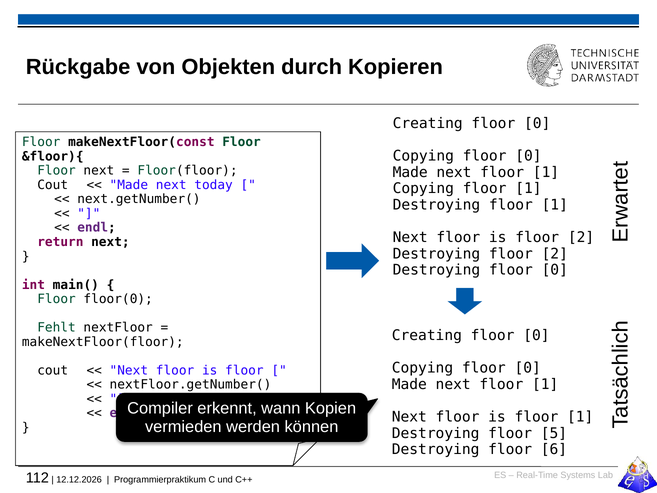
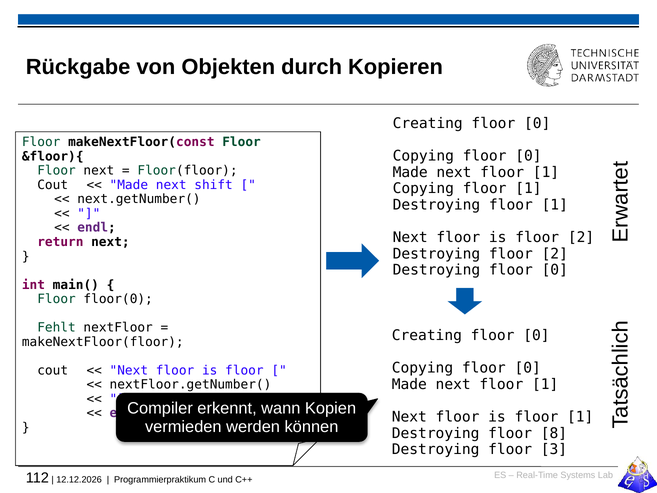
today: today -> shift
5: 5 -> 8
6: 6 -> 3
